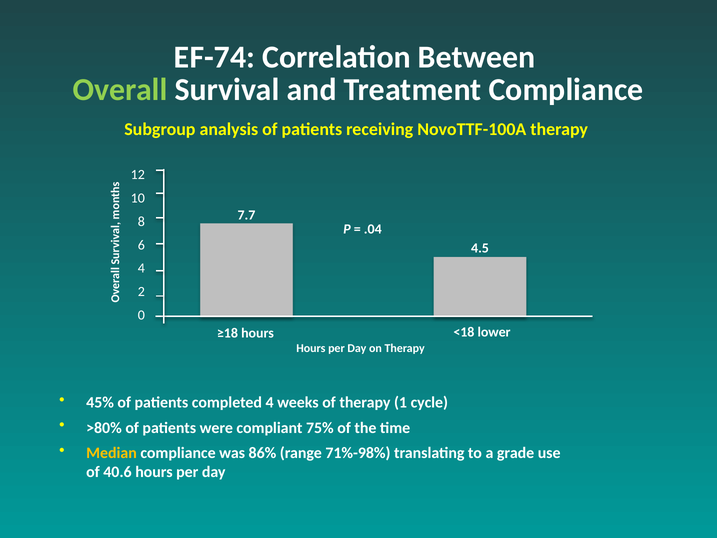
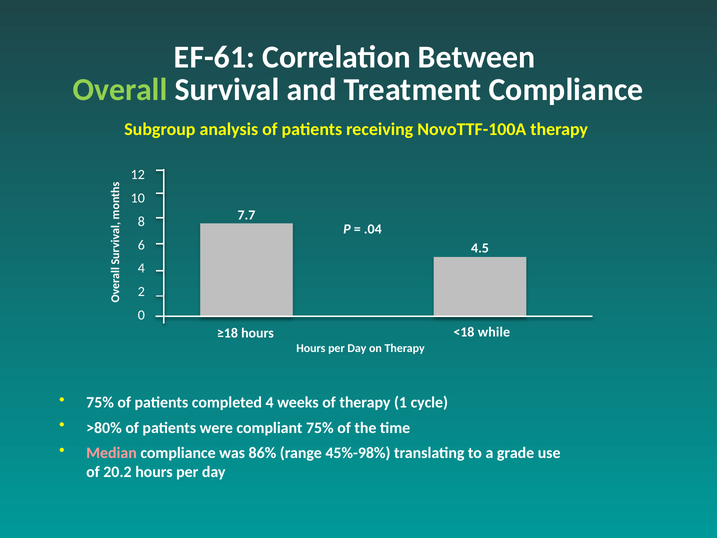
EF-74: EF-74 -> EF-61
lower: lower -> while
45% at (100, 403): 45% -> 75%
Median colour: yellow -> pink
71%-98%: 71%-98% -> 45%-98%
40.6: 40.6 -> 20.2
